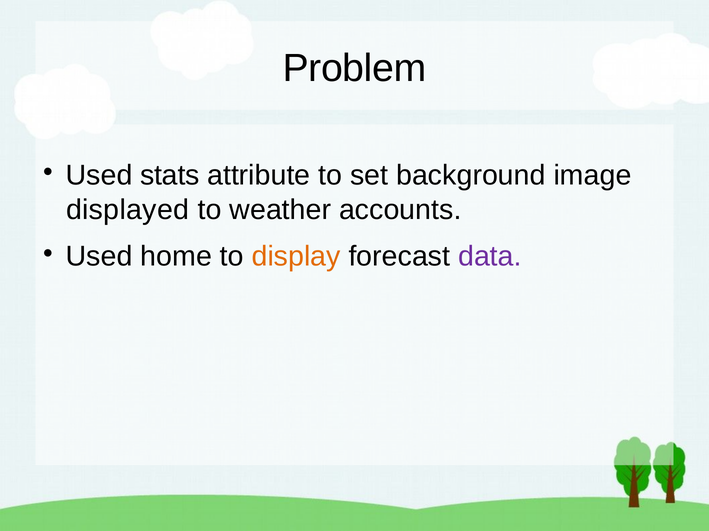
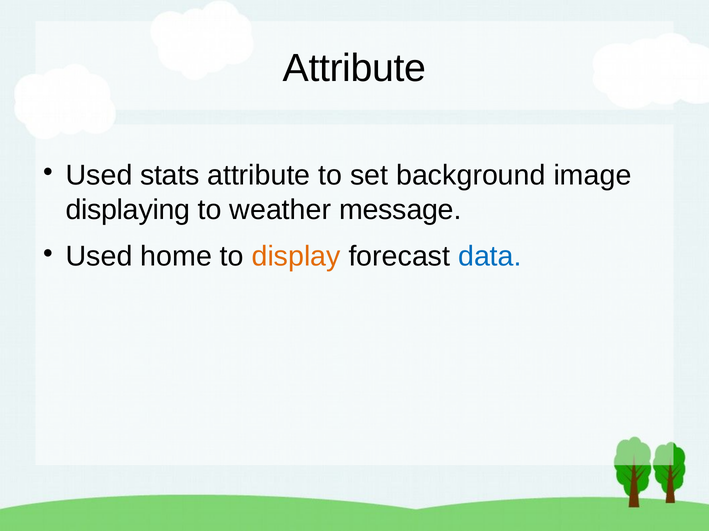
Problem at (355, 68): Problem -> Attribute
displayed: displayed -> displaying
accounts: accounts -> message
data colour: purple -> blue
